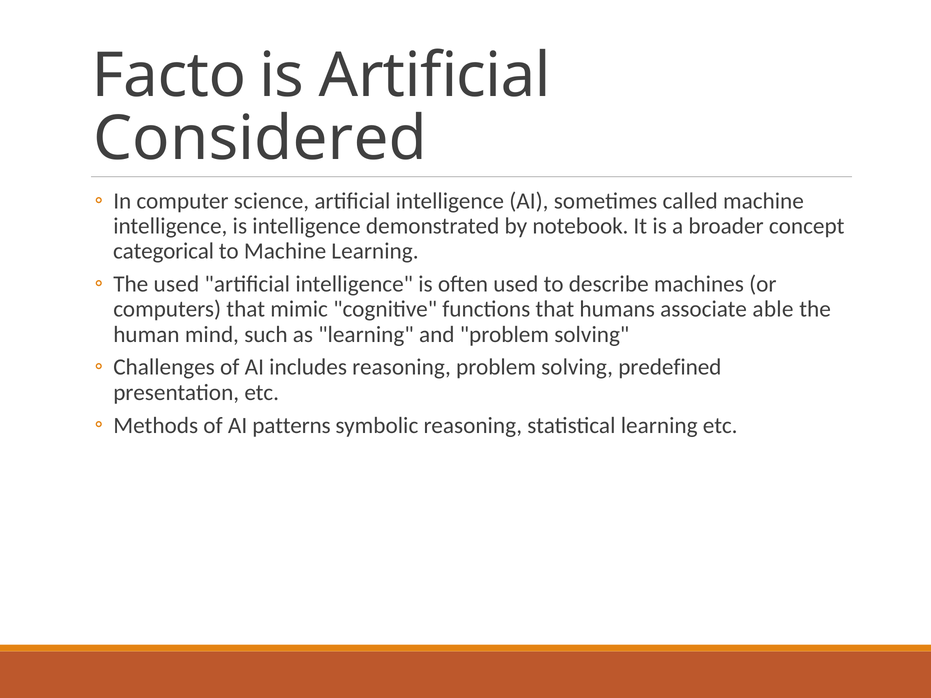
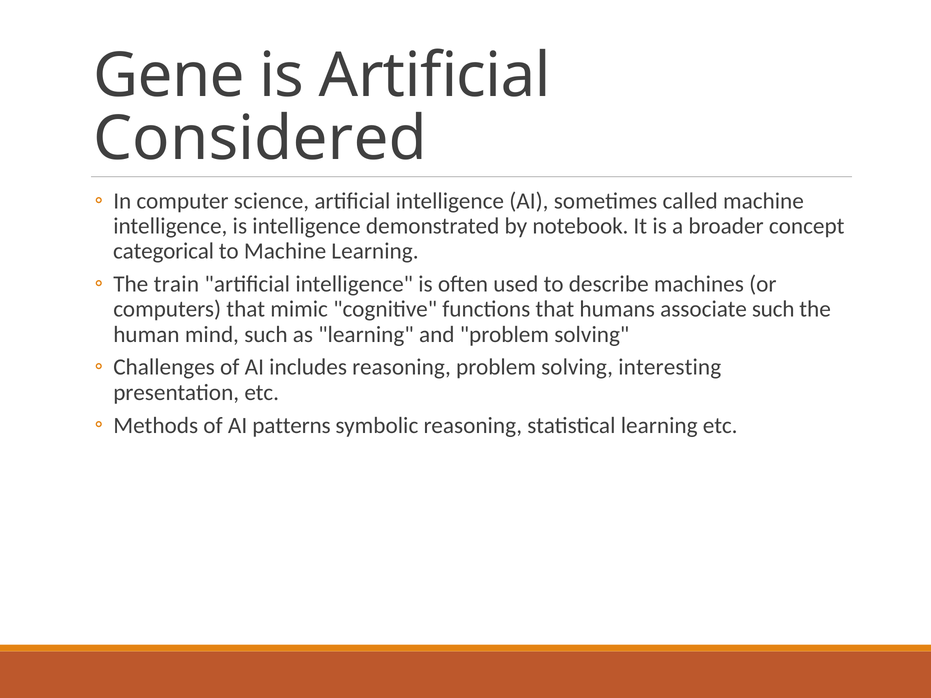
Facto: Facto -> Gene
The used: used -> train
associate able: able -> such
predefined: predefined -> interesting
